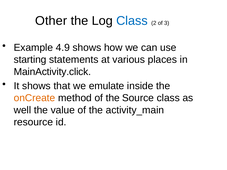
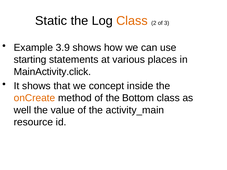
Other: Other -> Static
Class at (132, 21) colour: blue -> orange
4.9: 4.9 -> 3.9
emulate: emulate -> concept
Source: Source -> Bottom
